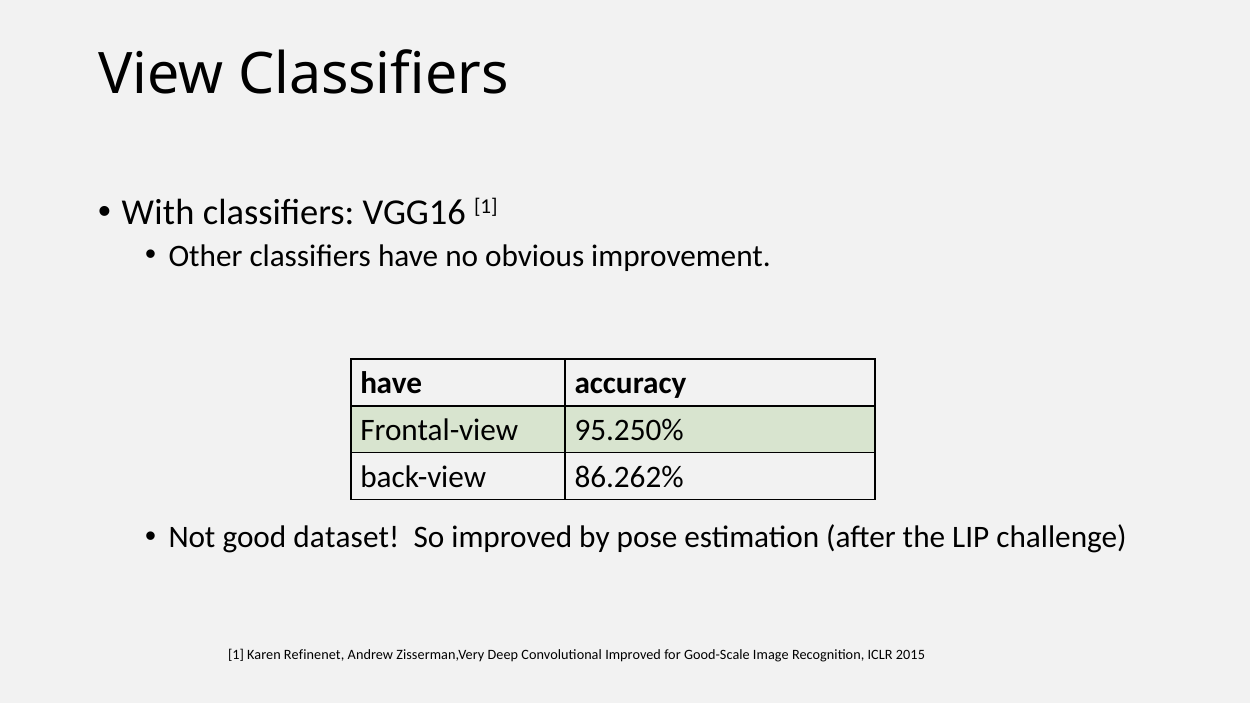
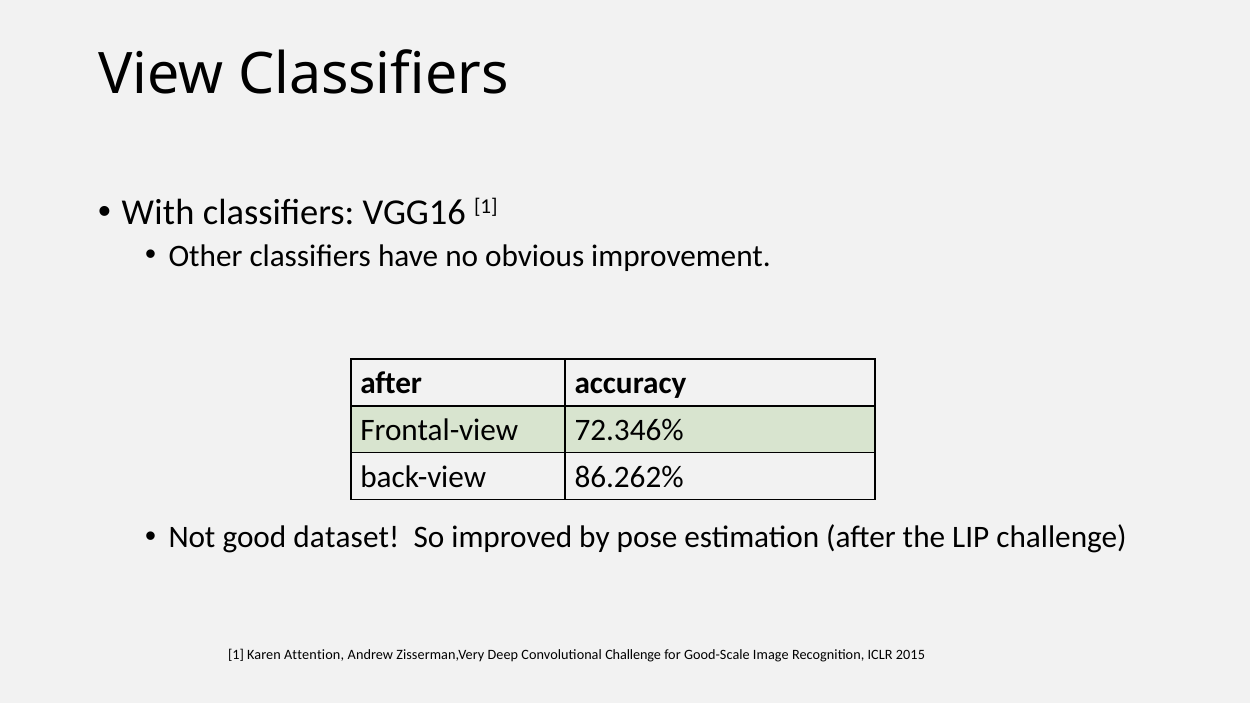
have at (391, 383): have -> after
95.250%: 95.250% -> 72.346%
Refinenet: Refinenet -> Attention
Convolutional Improved: Improved -> Challenge
